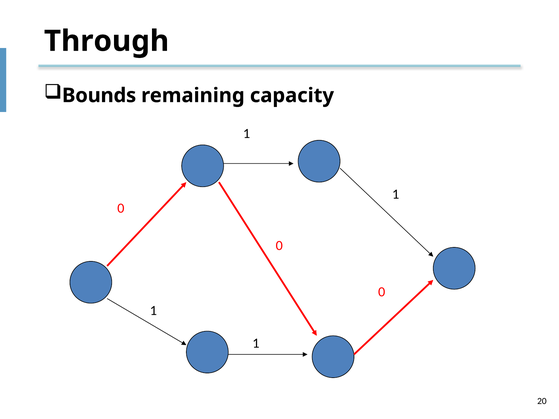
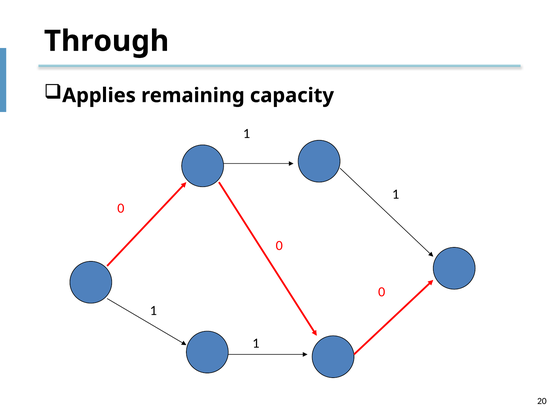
Bounds: Bounds -> Applies
